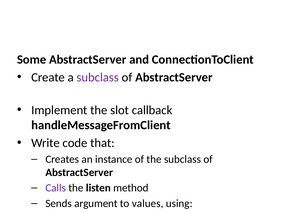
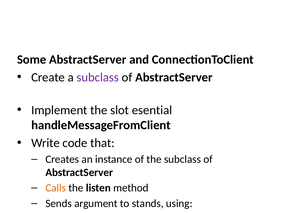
slot callback: callback -> esential
Calls colour: purple -> orange
values: values -> stands
